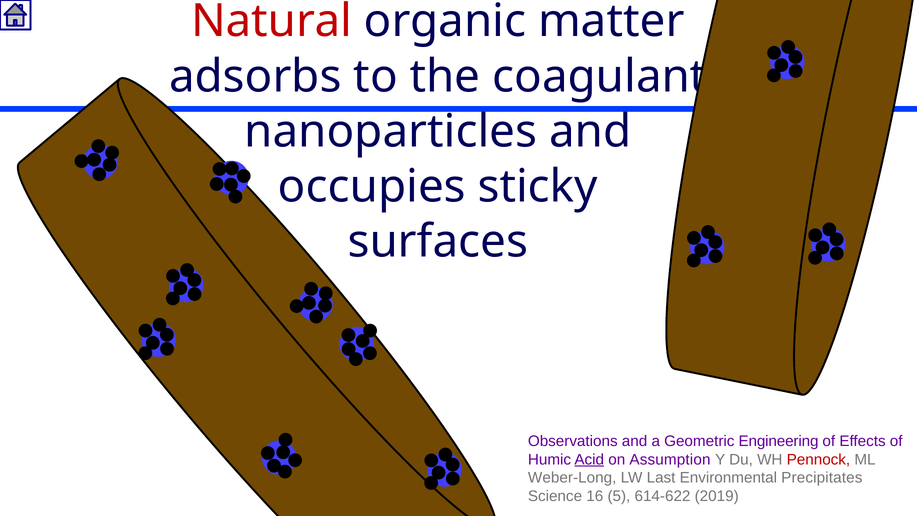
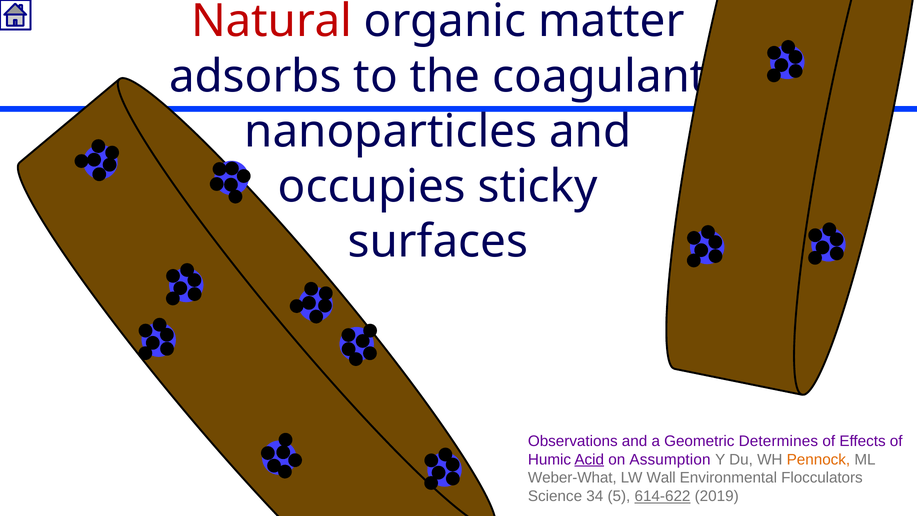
Engineering: Engineering -> Determines
Pennock colour: red -> orange
Weber-Long: Weber-Long -> Weber-What
Last: Last -> Wall
Precipitates: Precipitates -> Flocculators
16: 16 -> 34
614-622 underline: none -> present
